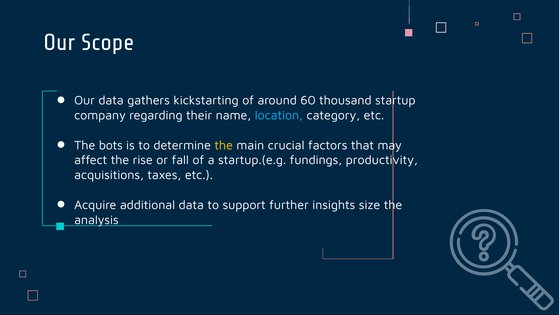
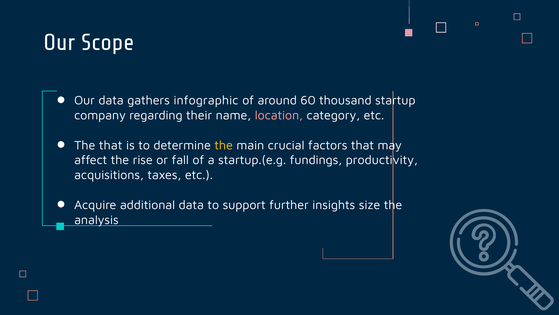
kickstarting: kickstarting -> infographic
location colour: light blue -> pink
The bots: bots -> that
